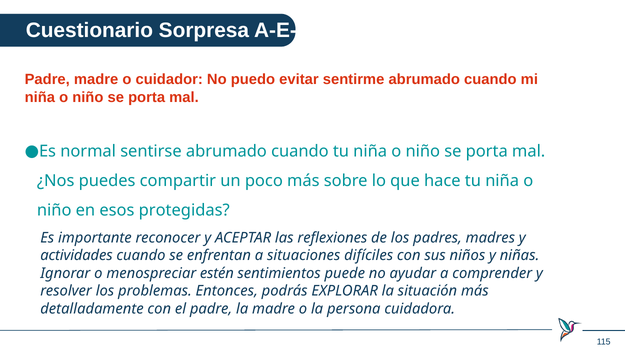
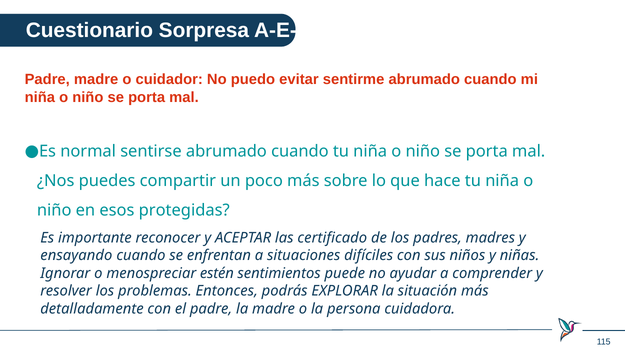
reflexiones: reflexiones -> certificado
actividades: actividades -> ensayando
